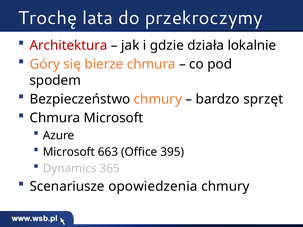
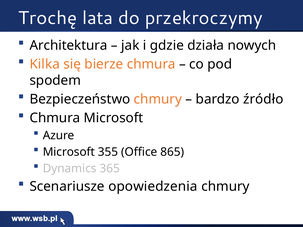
Architektura colour: red -> black
lokalnie: lokalnie -> nowych
Góry: Góry -> Kilka
sprzęt: sprzęt -> źródło
663: 663 -> 355
395: 395 -> 865
